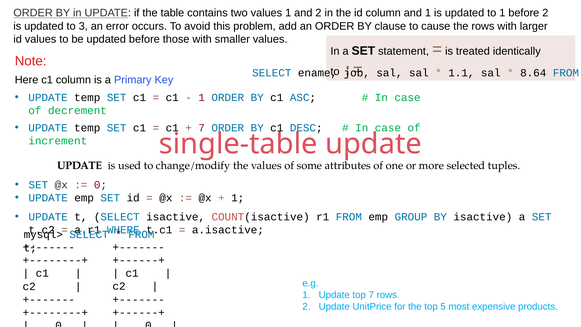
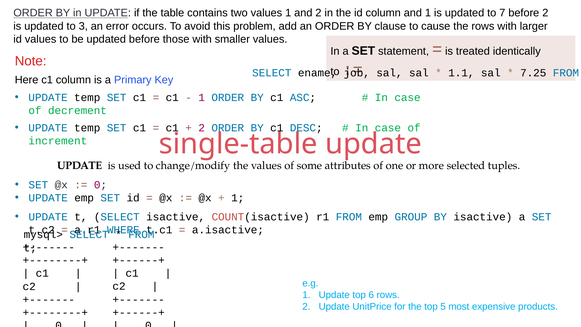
to 1: 1 -> 7
8.64: 8.64 -> 7.25
7 at (202, 128): 7 -> 2
top 7: 7 -> 6
